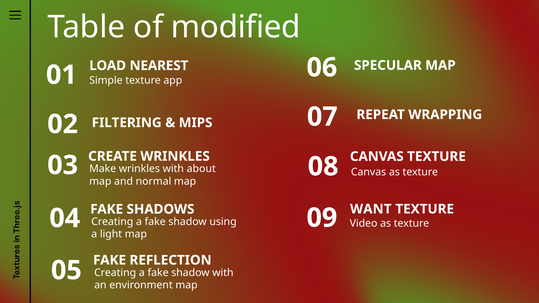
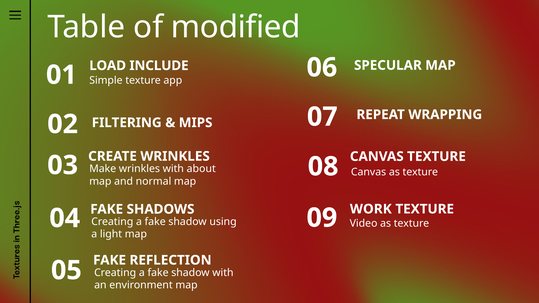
NEAREST: NEAREST -> INCLUDE
WANT: WANT -> WORK
